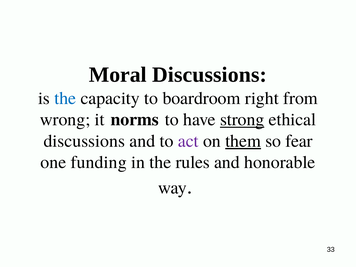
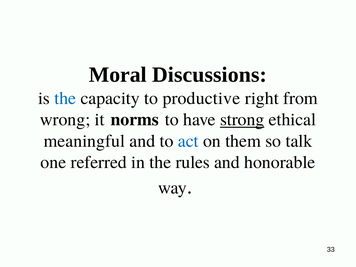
boardroom: boardroom -> productive
discussions at (84, 141): discussions -> meaningful
act colour: purple -> blue
them underline: present -> none
fear: fear -> talk
funding: funding -> referred
